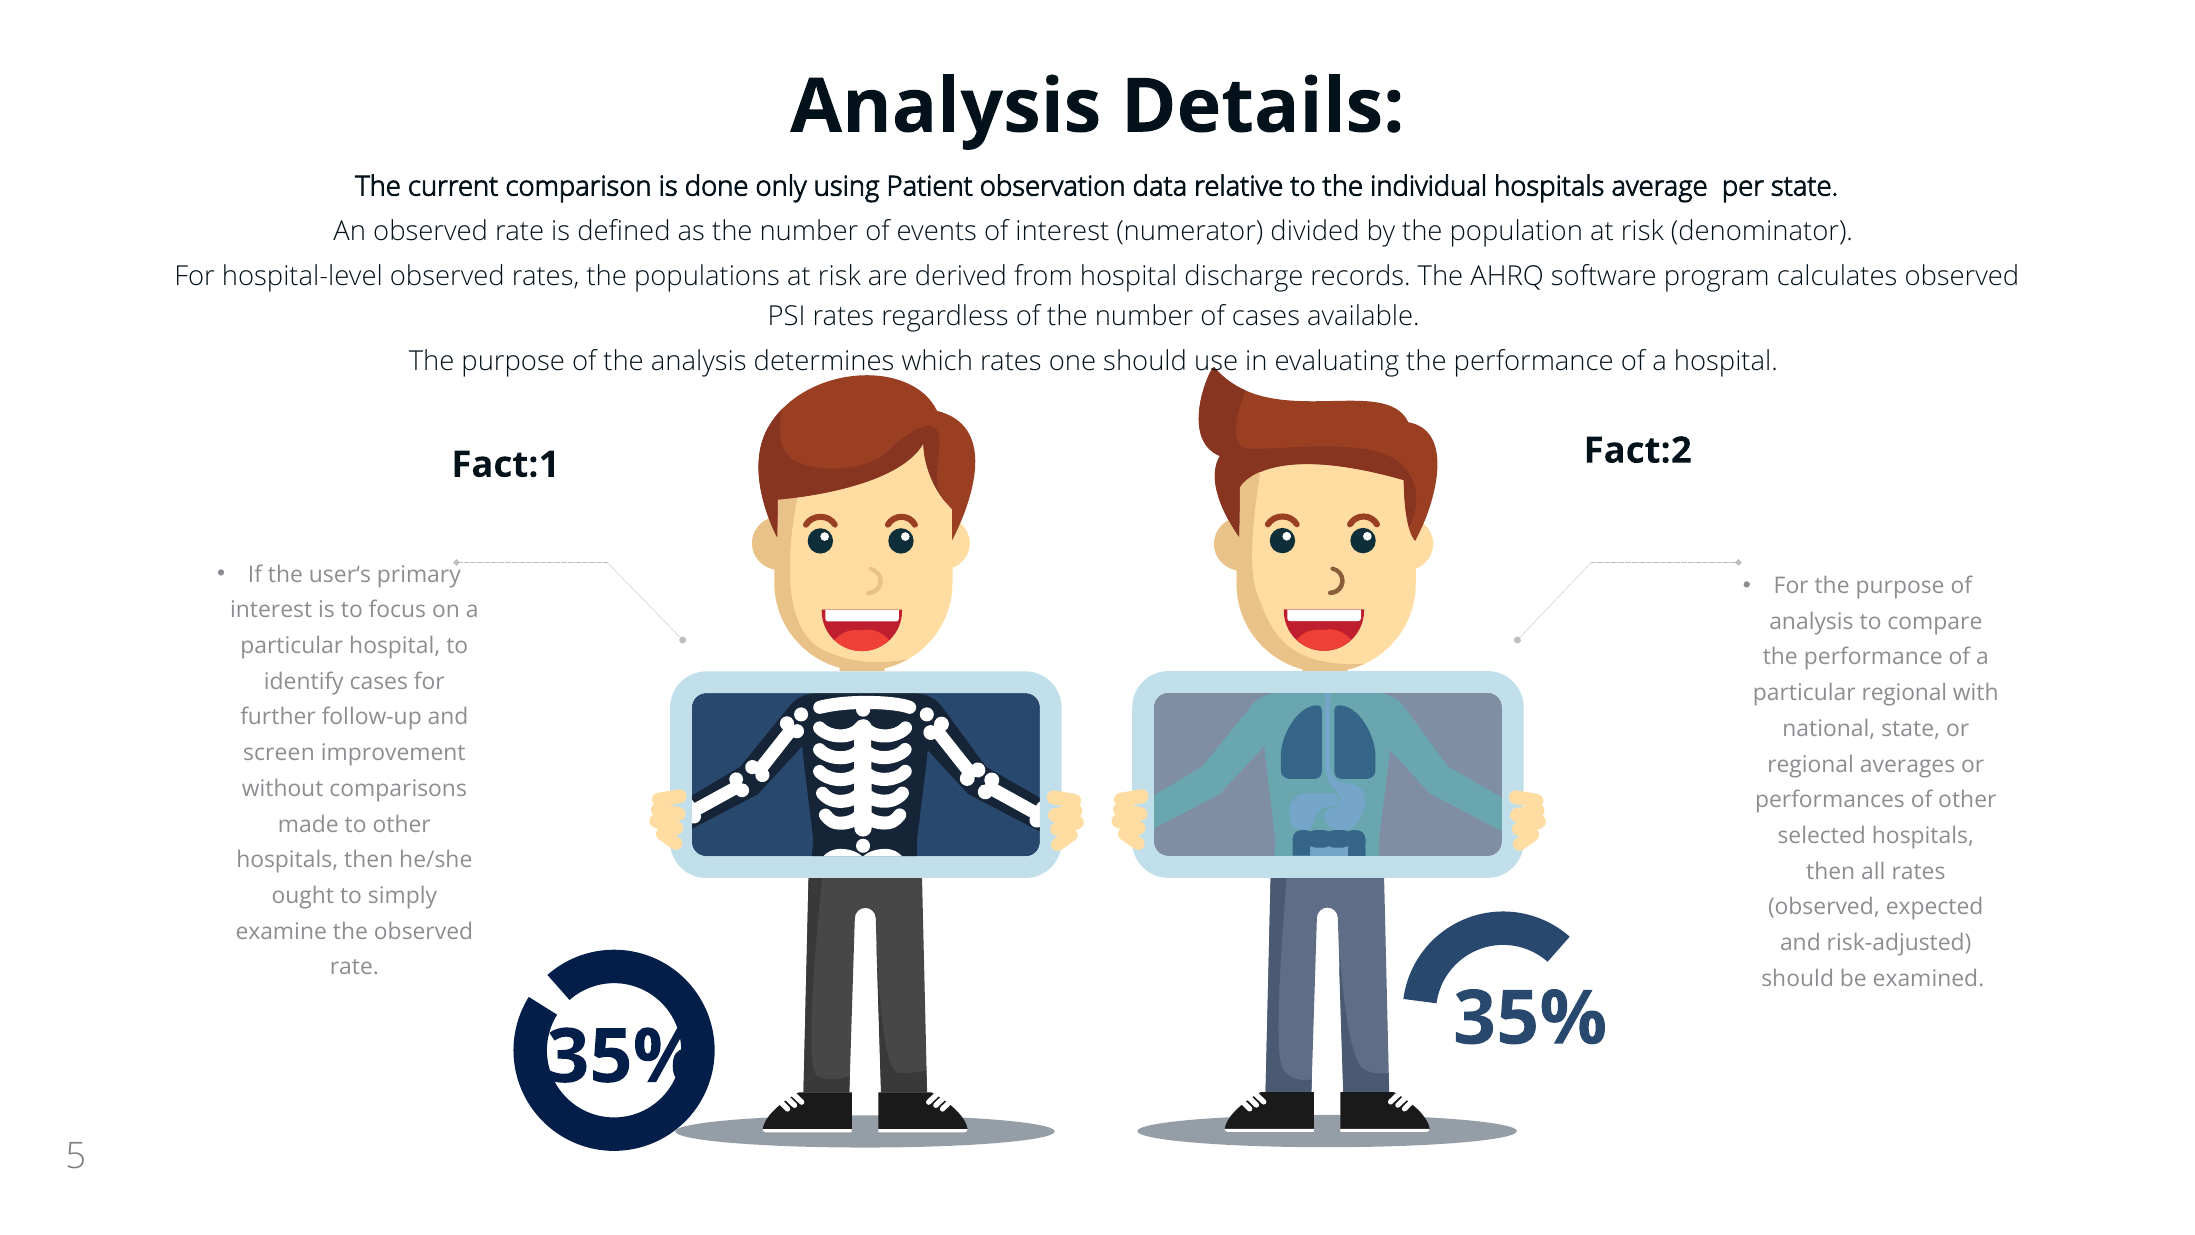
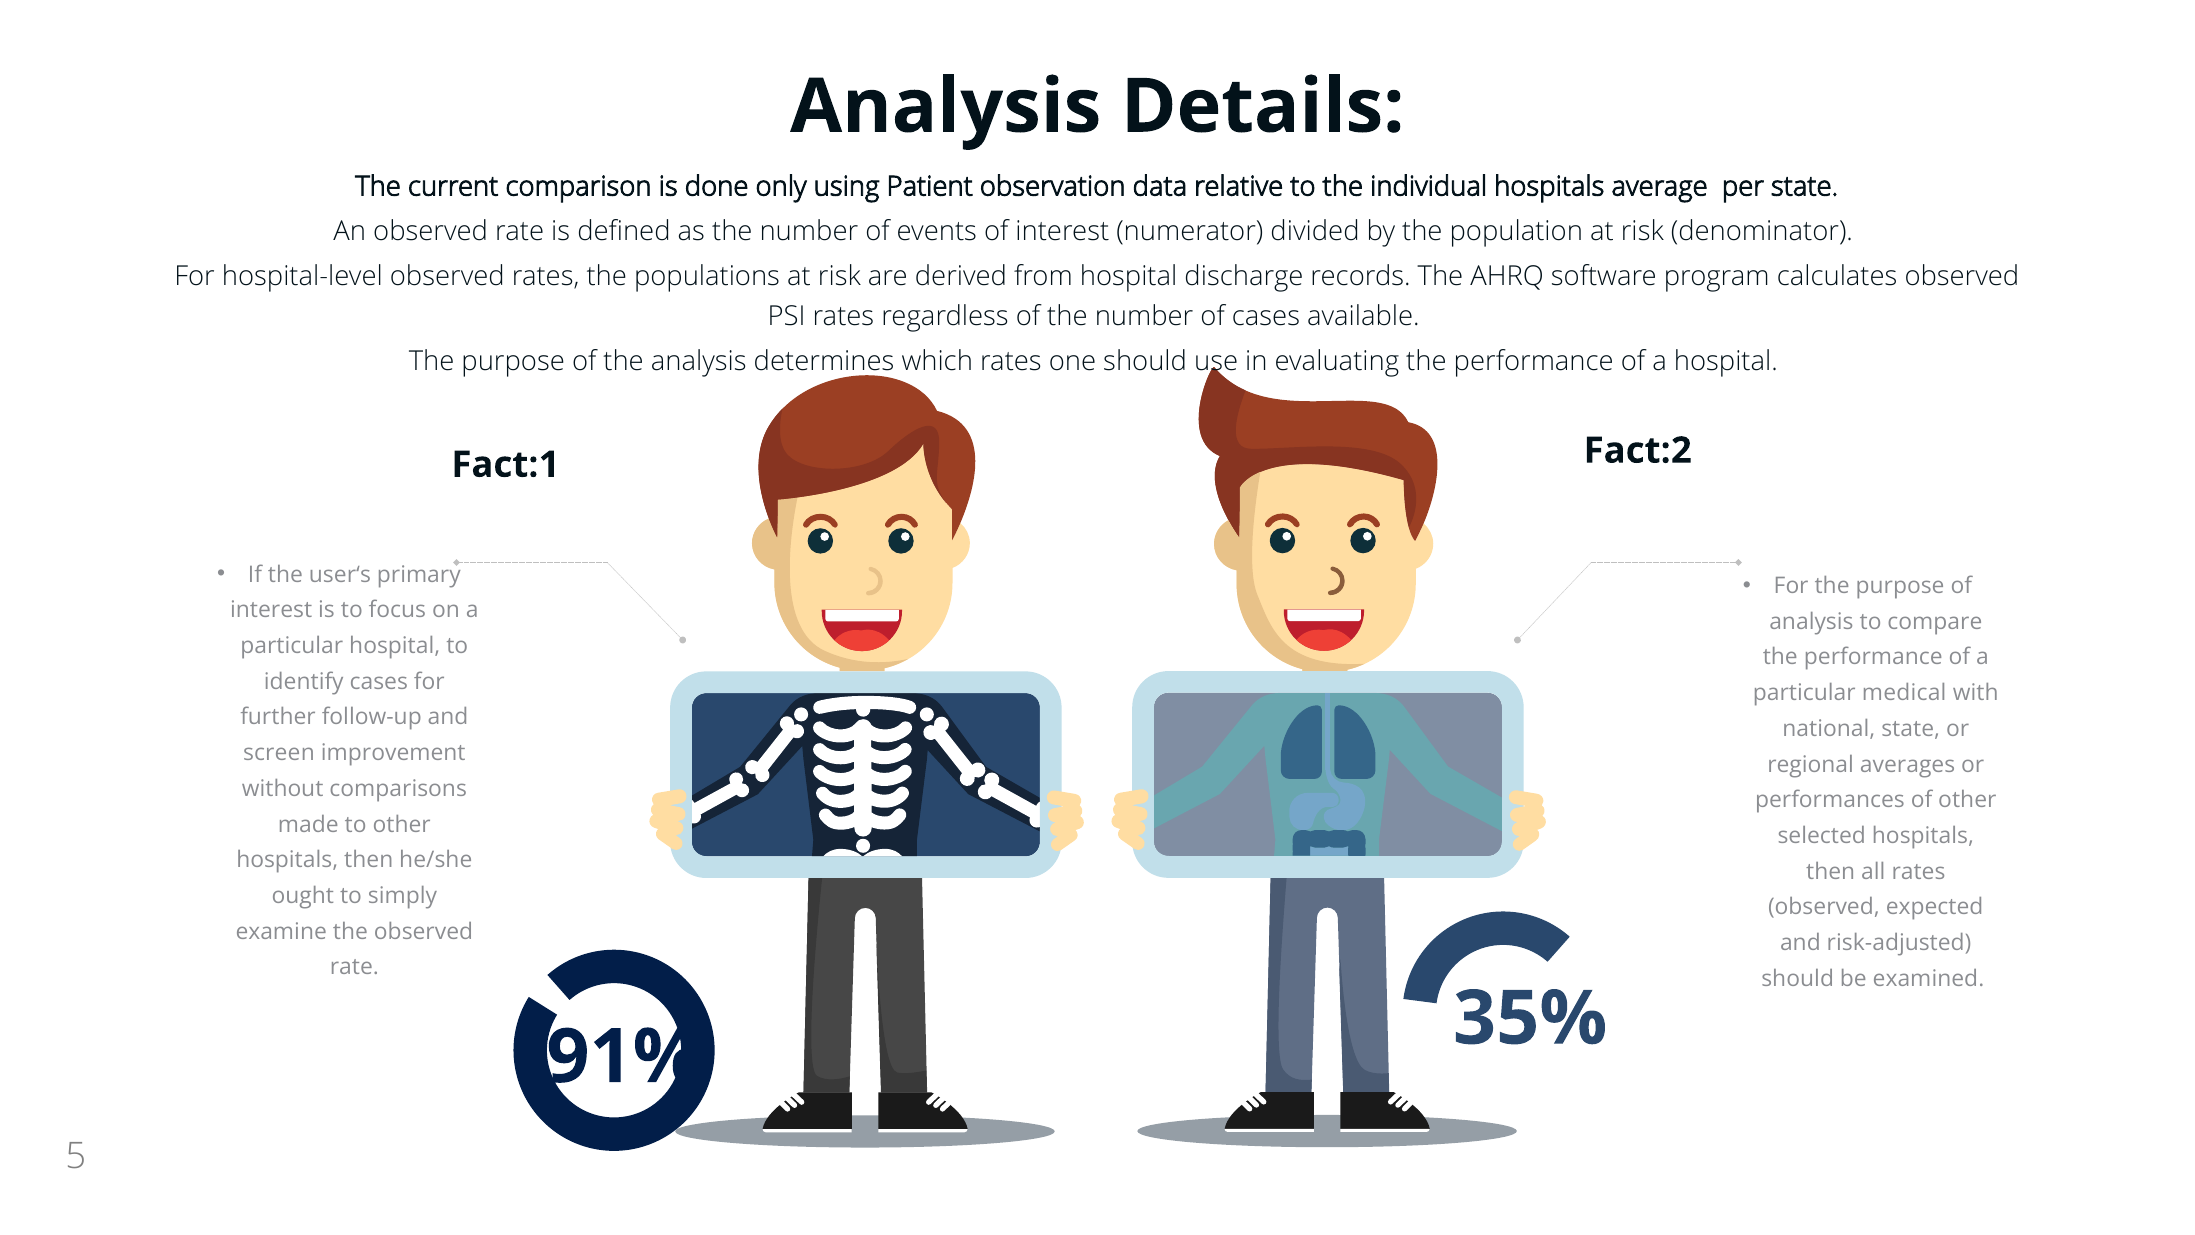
particular regional: regional -> medical
35% at (624, 1057): 35% -> 91%
